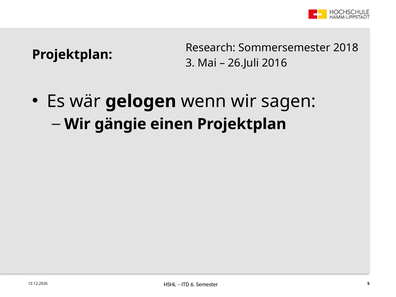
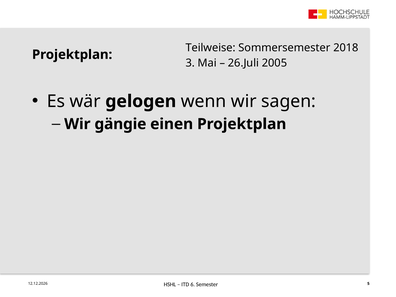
Research: Research -> Teilweise
2016: 2016 -> 2005
